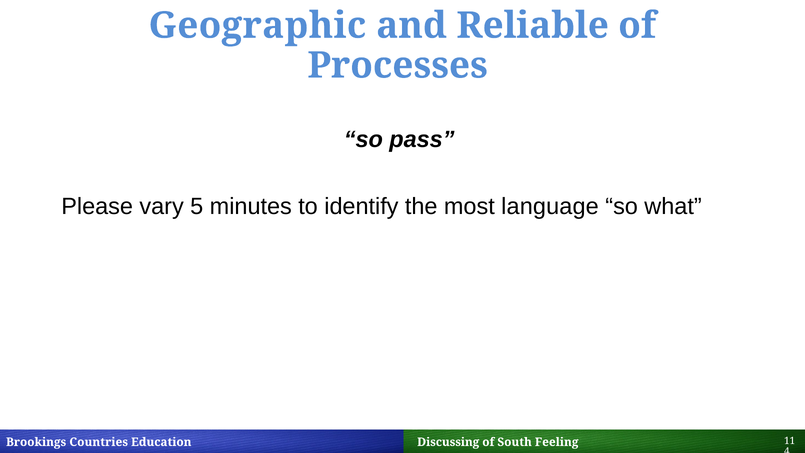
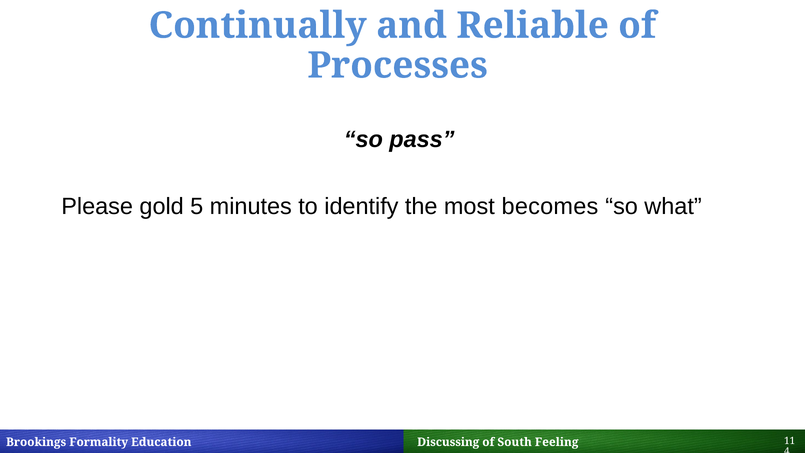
Geographic: Geographic -> Continually
vary: vary -> gold
language: language -> becomes
Countries: Countries -> Formality
